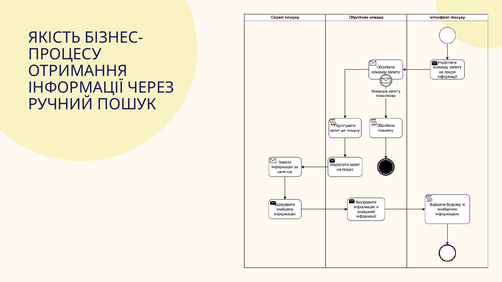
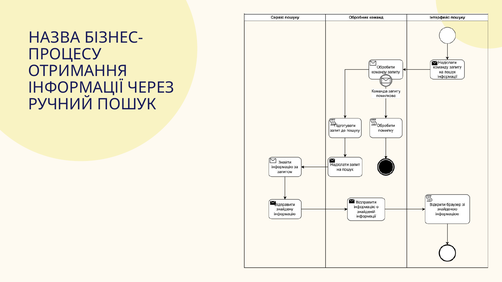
ЯКІСТЬ: ЯКІСТЬ -> НАЗВА
